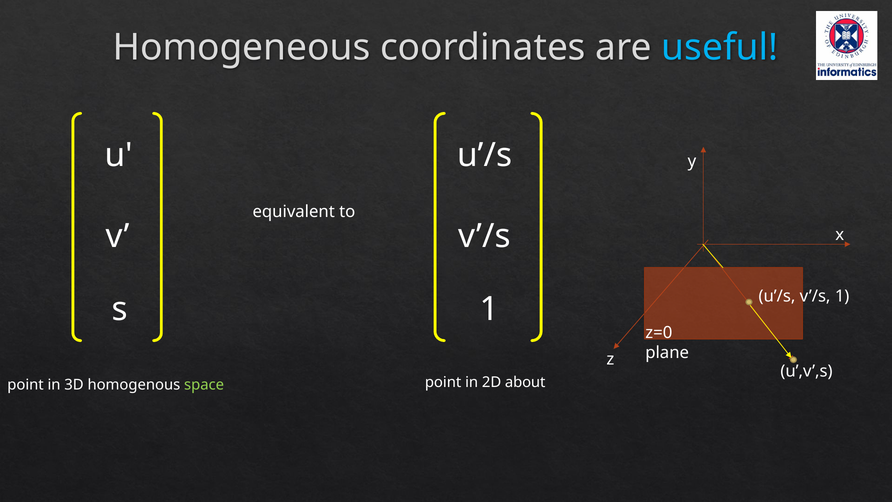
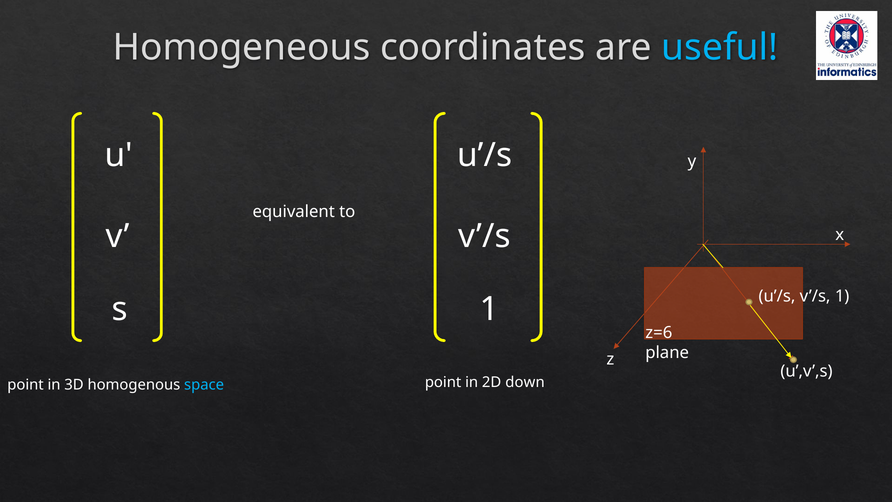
z=0: z=0 -> z=6
space colour: light green -> light blue
about: about -> down
